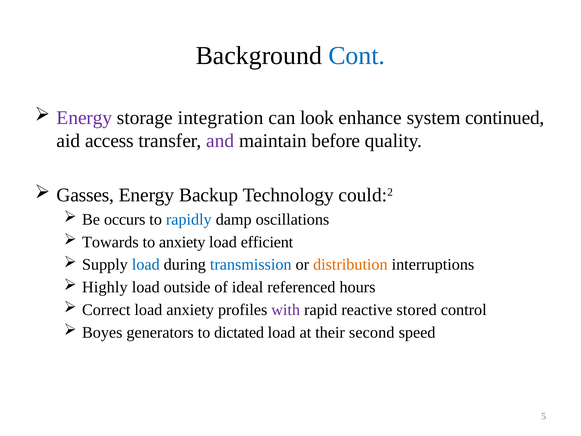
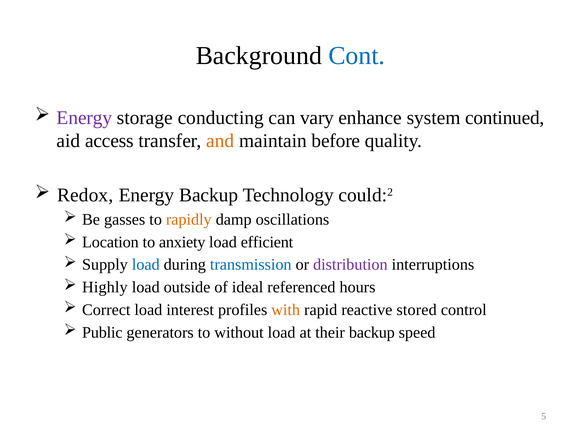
integration: integration -> conducting
look: look -> vary
and colour: purple -> orange
Gasses: Gasses -> Redox
occurs: occurs -> gasses
rapidly colour: blue -> orange
Towards: Towards -> Location
distribution colour: orange -> purple
load anxiety: anxiety -> interest
with colour: purple -> orange
Boyes: Boyes -> Public
dictated: dictated -> without
their second: second -> backup
